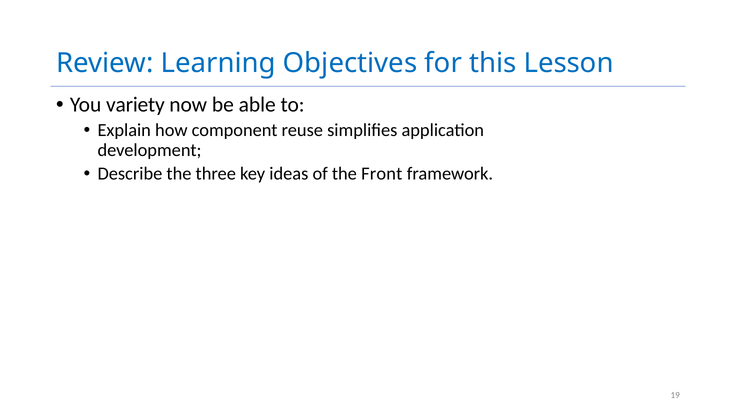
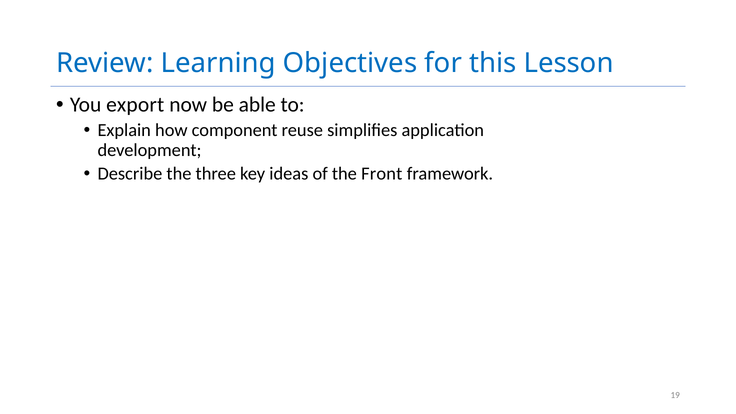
variety: variety -> export
